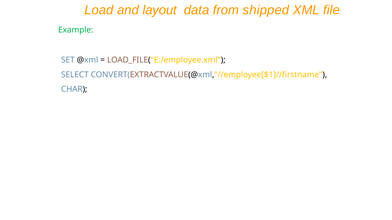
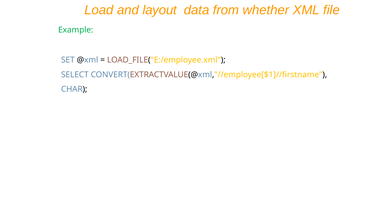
shipped: shipped -> whether
